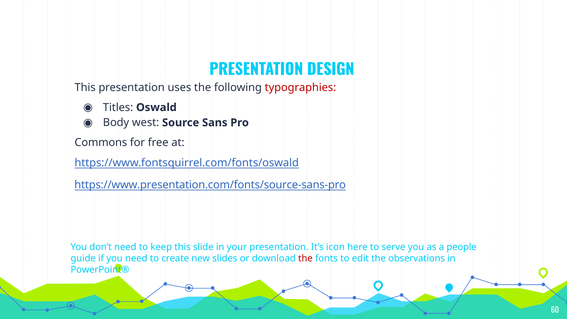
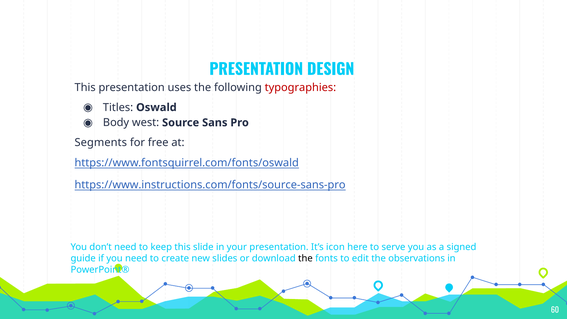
Commons: Commons -> Segments
https://www.presentation.com/fonts/source-sans-pro: https://www.presentation.com/fonts/source-sans-pro -> https://www.instructions.com/fonts/source-sans-pro
people: people -> signed
the at (305, 258) colour: red -> black
